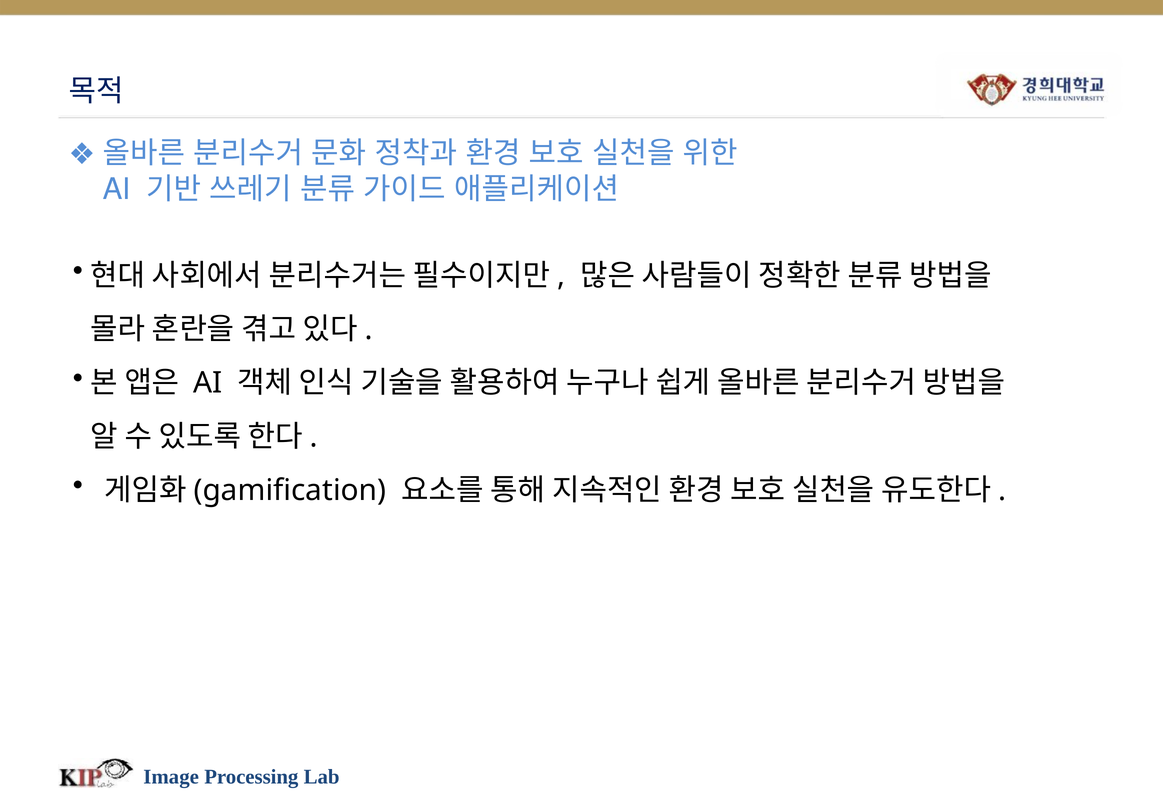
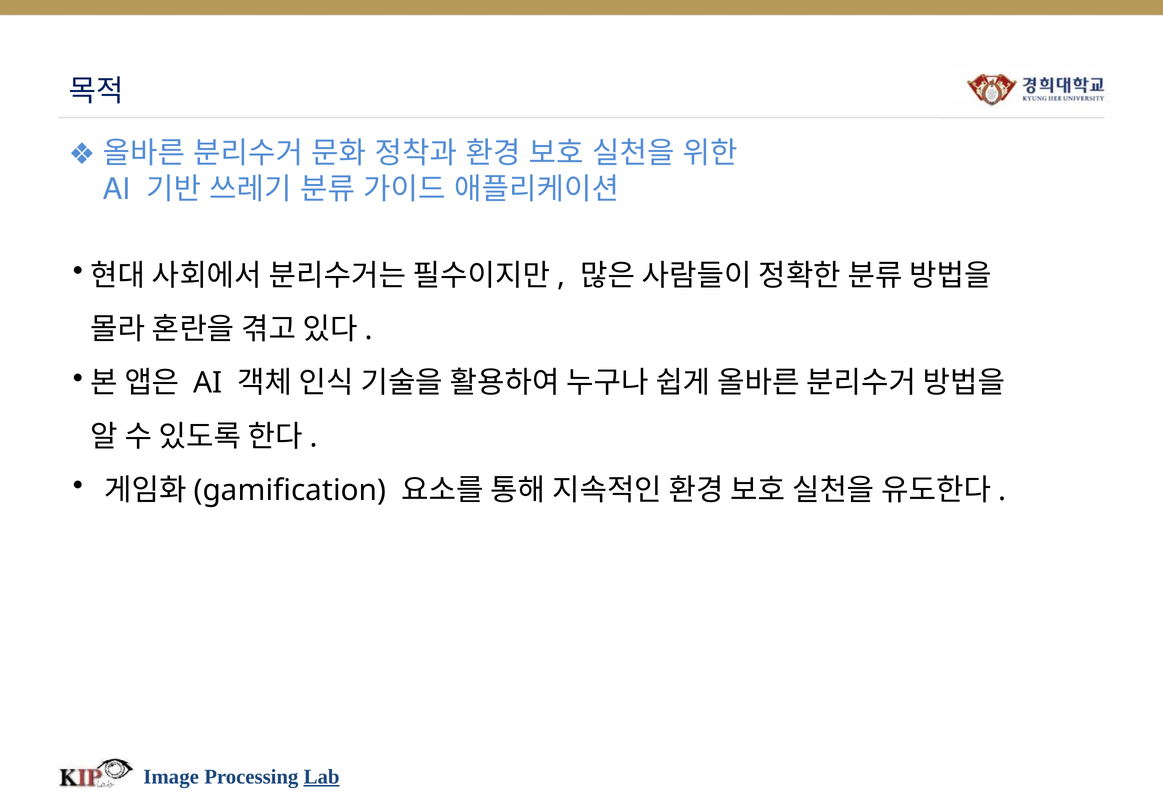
Lab underline: none -> present
